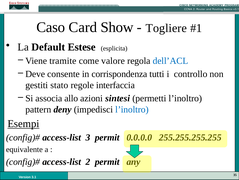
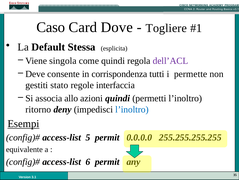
Show: Show -> Dove
Estese: Estese -> Stessa
tramite: tramite -> singola
come valore: valore -> quindi
dell’ACL colour: blue -> purple
controllo: controllo -> permette
azioni sintesi: sintesi -> quindi
pattern: pattern -> ritorno
3: 3 -> 5
2: 2 -> 6
